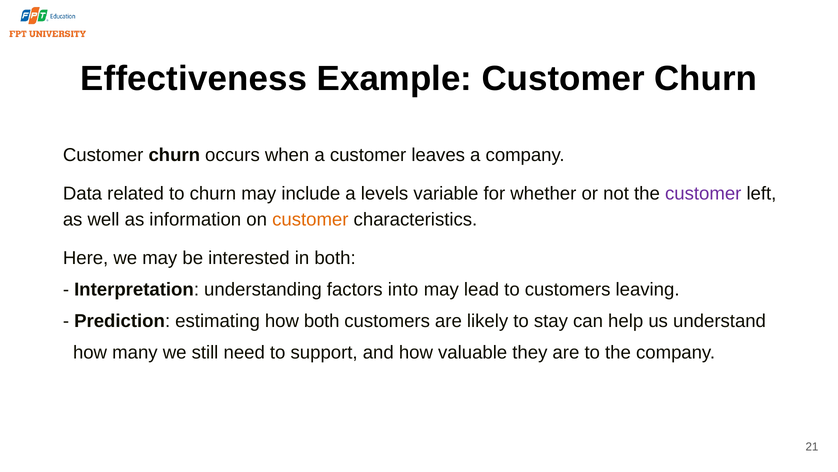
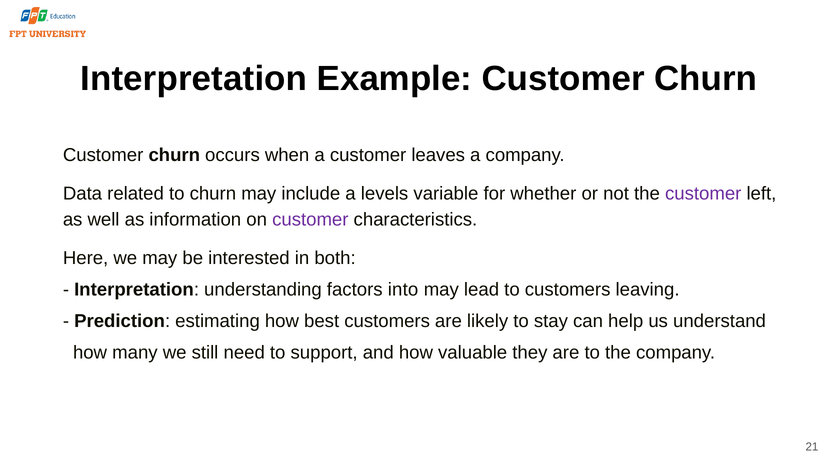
Effectiveness at (194, 79): Effectiveness -> Interpretation
customer at (310, 219) colour: orange -> purple
how both: both -> best
